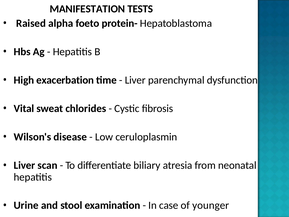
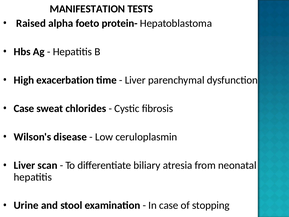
Vital at (24, 108): Vital -> Case
younger: younger -> stopping
